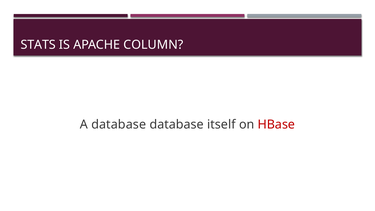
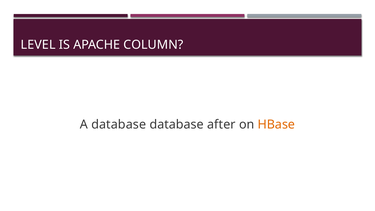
STATS: STATS -> LEVEL
itself: itself -> after
HBase colour: red -> orange
